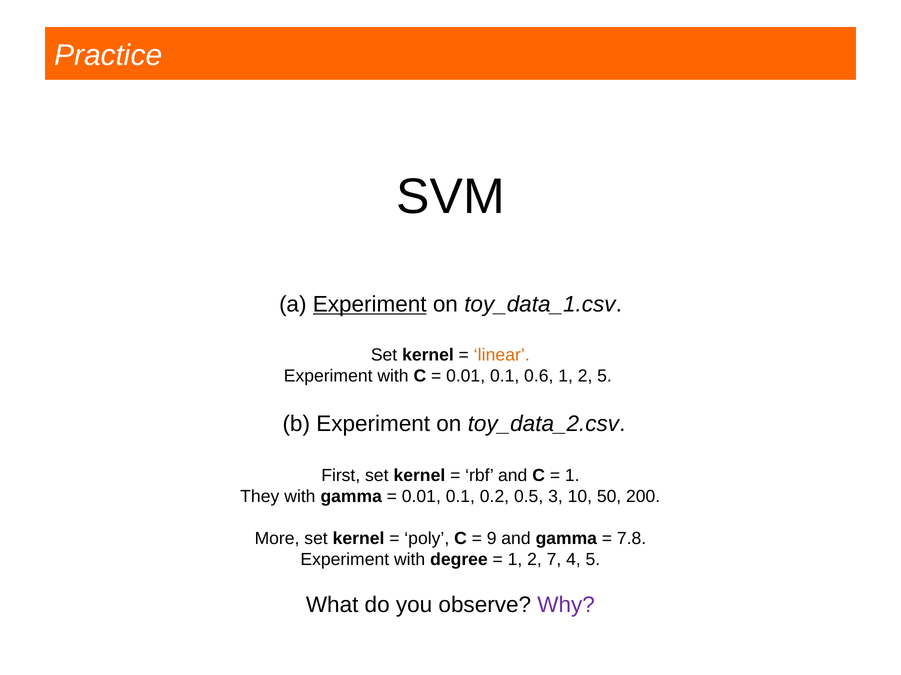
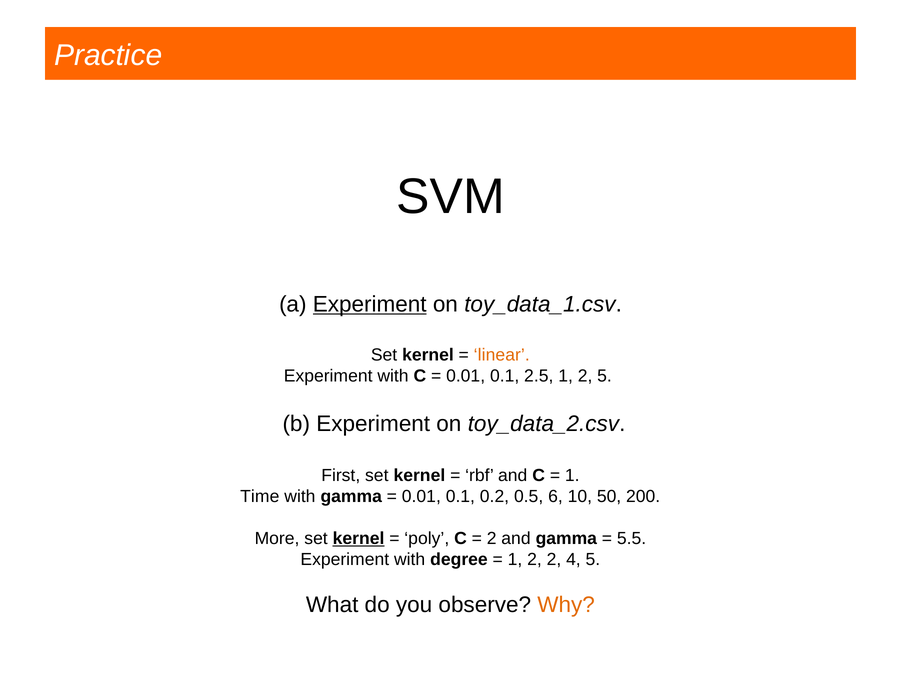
0.6: 0.6 -> 2.5
They: They -> Time
3: 3 -> 6
kernel at (359, 539) underline: none -> present
9 at (492, 539): 9 -> 2
7.8: 7.8 -> 5.5
2 7: 7 -> 2
Why colour: purple -> orange
